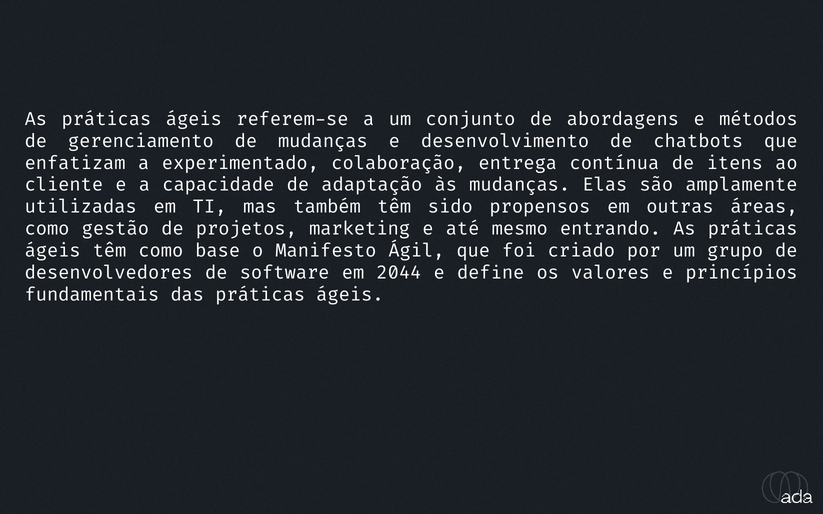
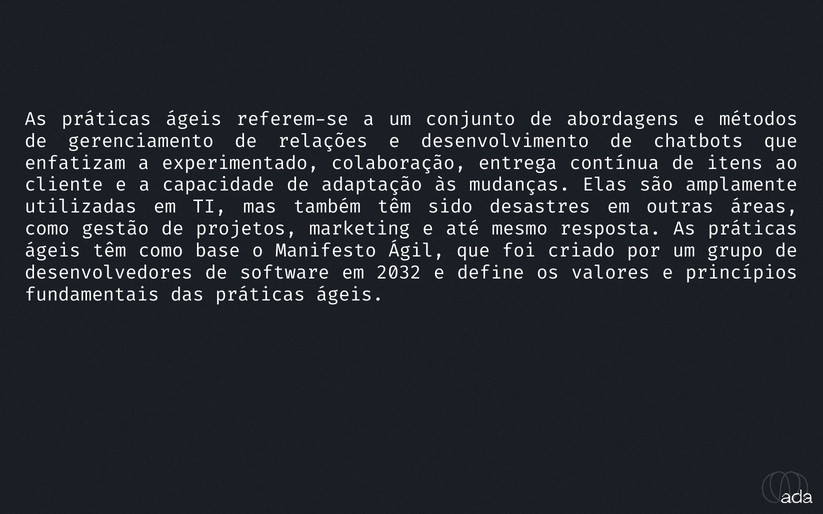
de mudanças: mudanças -> relações
propensos: propensos -> desastres
entrando: entrando -> resposta
2044: 2044 -> 2032
